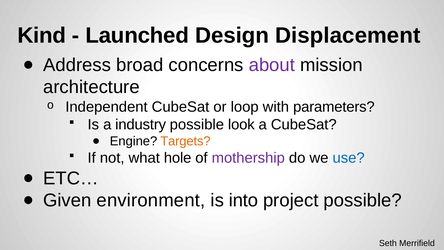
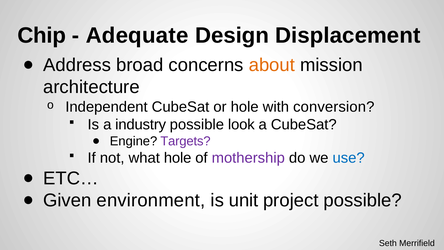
Kind: Kind -> Chip
Launched: Launched -> Adequate
about colour: purple -> orange
or loop: loop -> hole
parameters: parameters -> conversion
Targets colour: orange -> purple
into: into -> unit
